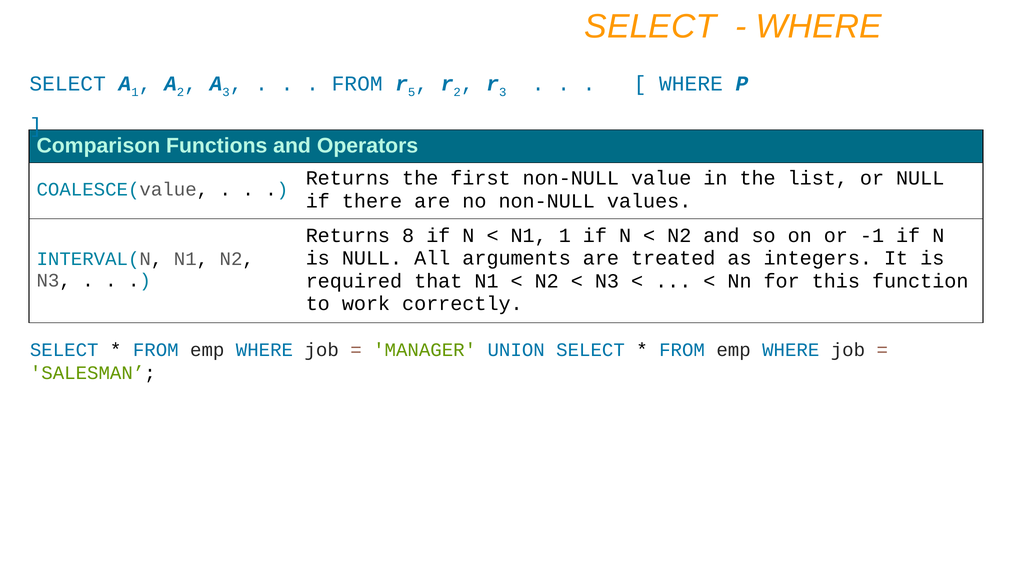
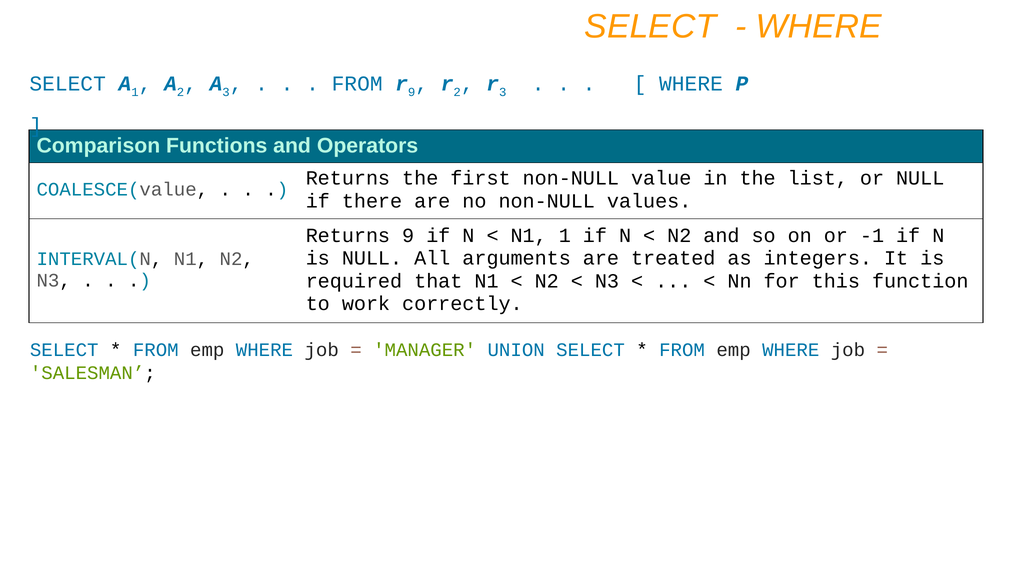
5 at (412, 92): 5 -> 9
Returns 8: 8 -> 9
